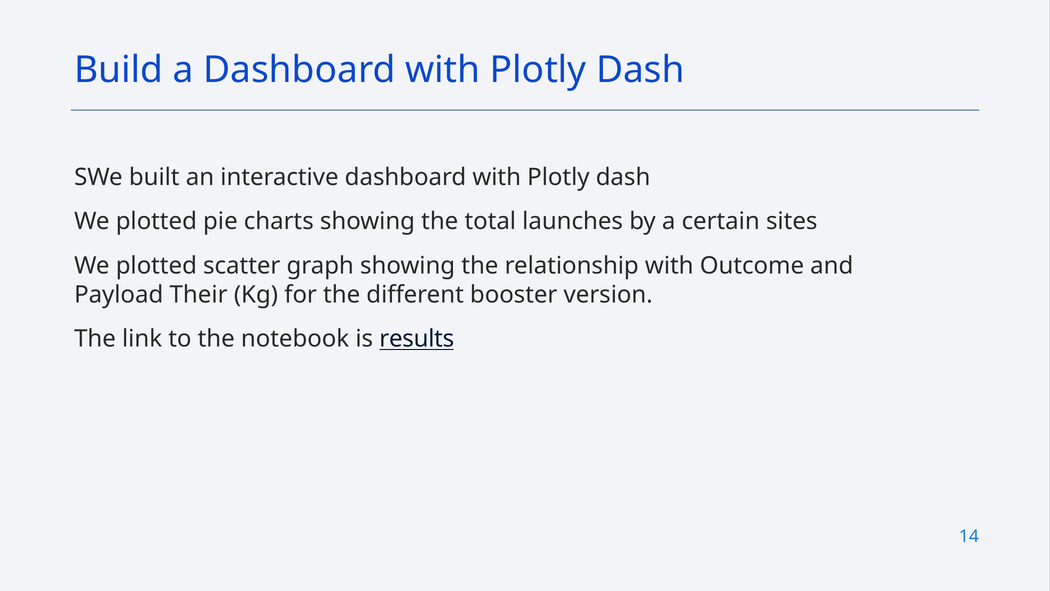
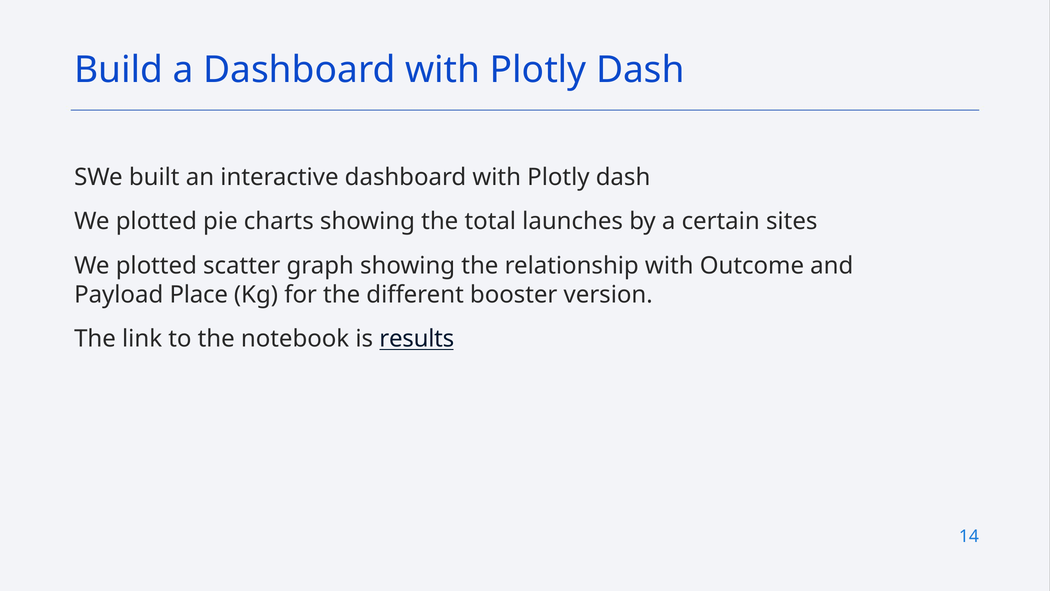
Their: Their -> Place
